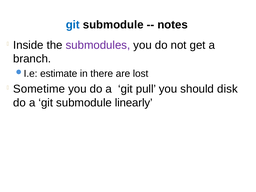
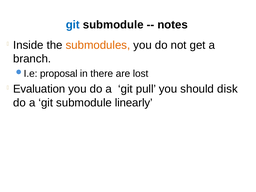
submodules colour: purple -> orange
estimate: estimate -> proposal
Sometime: Sometime -> Evaluation
